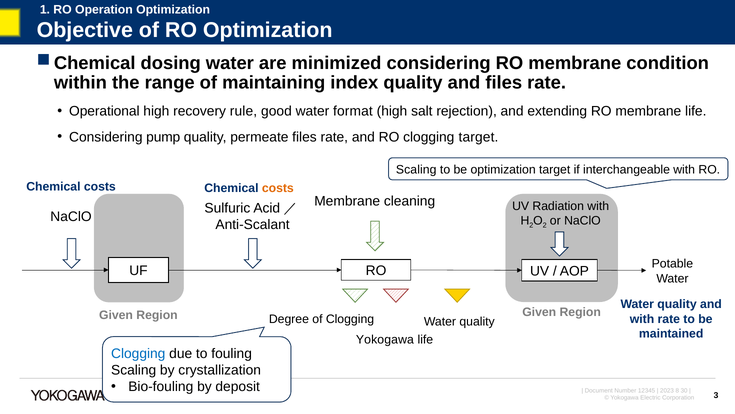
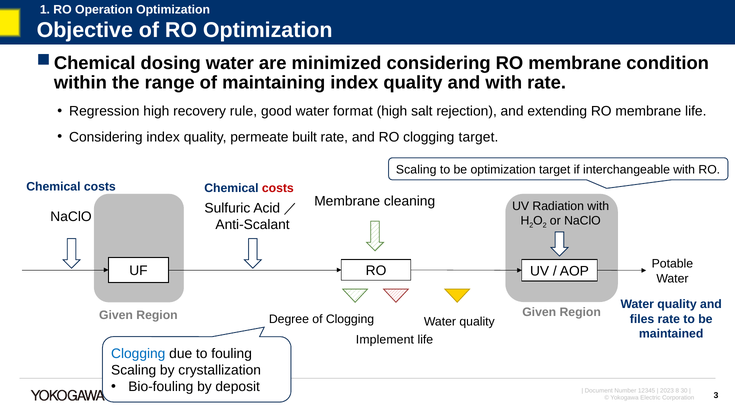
and files: files -> with
Operational: Operational -> Regression
Considering pump: pump -> index
permeate files: files -> built
costs at (278, 188) colour: orange -> red
with at (642, 319): with -> files
Yokogawa at (385, 339): Yokogawa -> Implement
